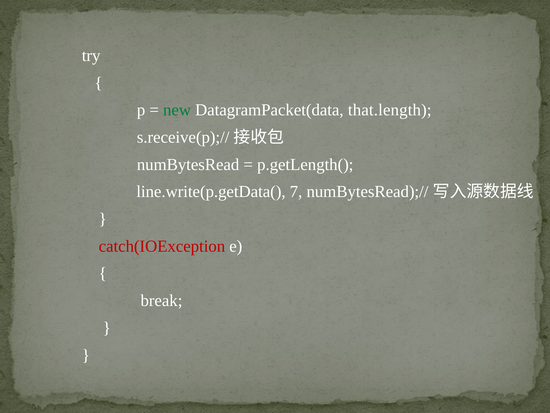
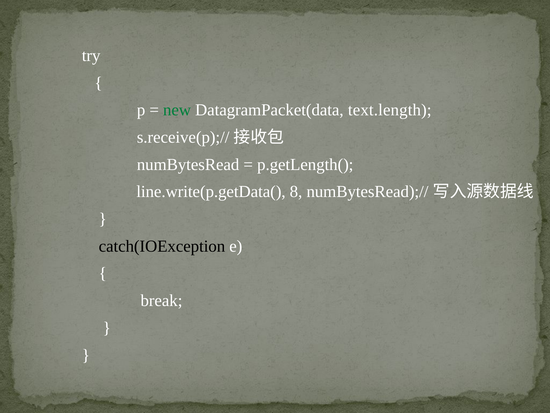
that.length: that.length -> text.length
7: 7 -> 8
catch(IOException colour: red -> black
